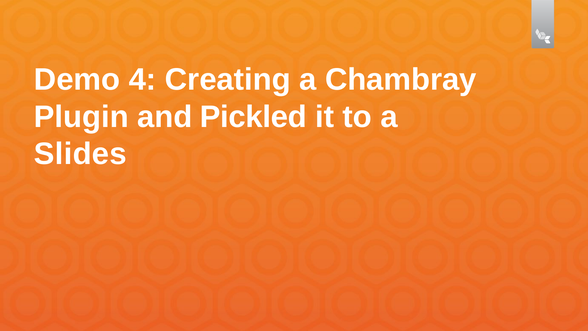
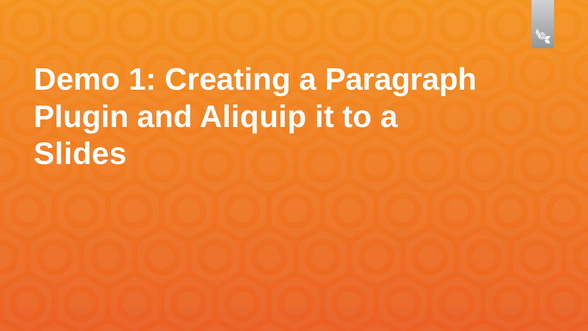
4: 4 -> 1
Chambray: Chambray -> Paragraph
Pickled: Pickled -> Aliquip
